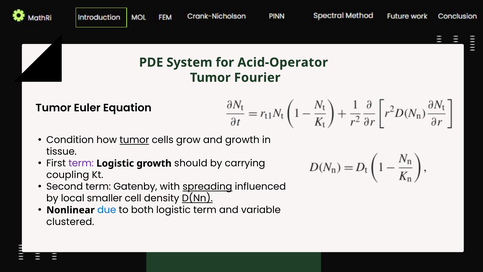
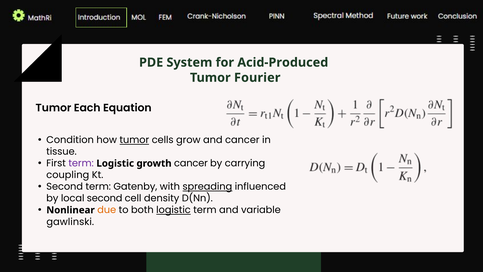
Acid-Operator: Acid-Operator -> Acid-Produced
Euler: Euler -> Each
and growth: growth -> cancer
growth should: should -> cancer
local smaller: smaller -> second
D(Nn underline: present -> none
due colour: blue -> orange
logistic at (173, 210) underline: none -> present
clustered: clustered -> gawlinski
